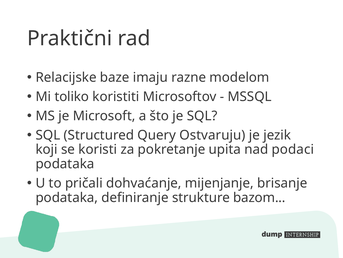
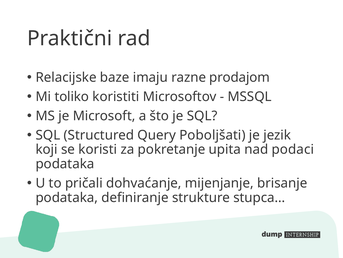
modelom: modelom -> prodajom
Ostvaruju: Ostvaruju -> Poboljšati
bazom: bazom -> stupca
